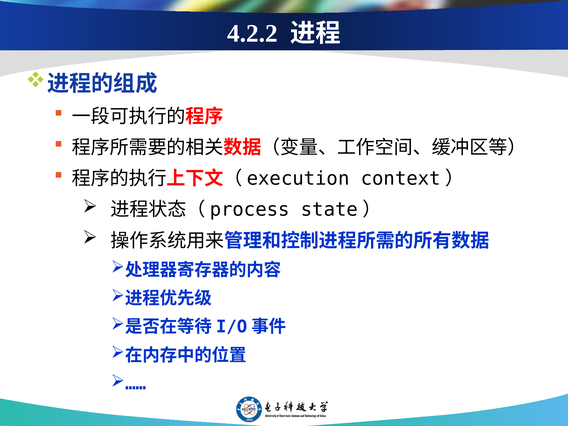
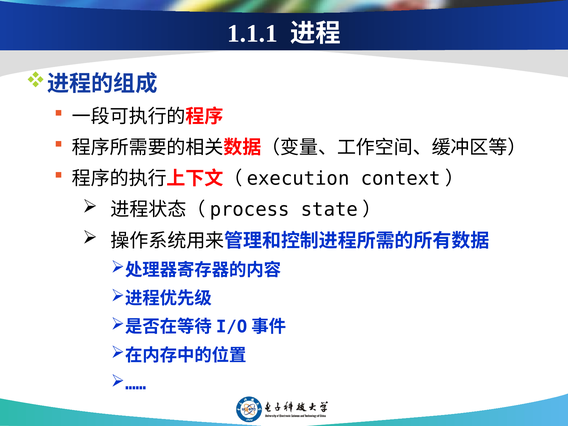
4.2.2: 4.2.2 -> 1.1.1
